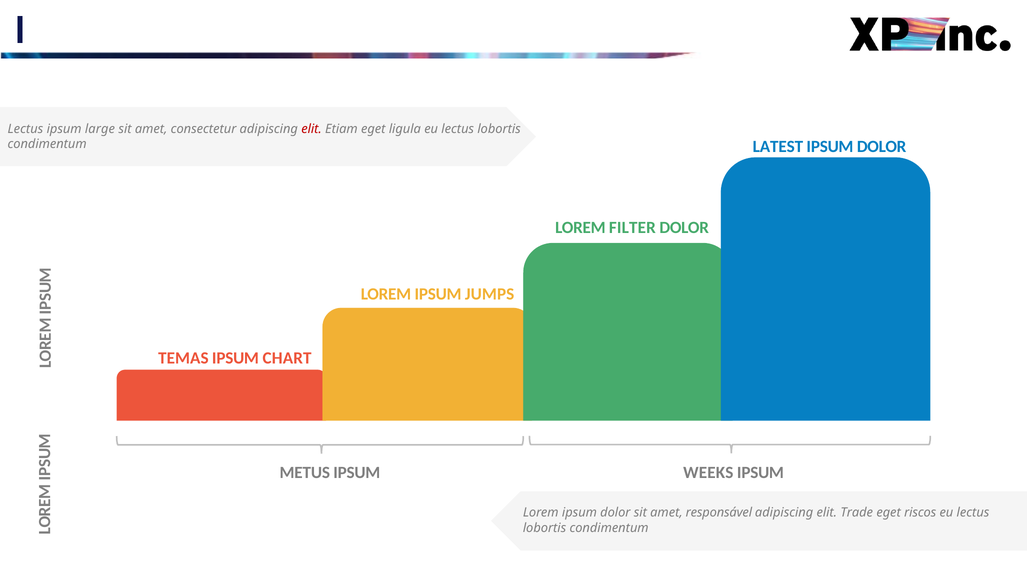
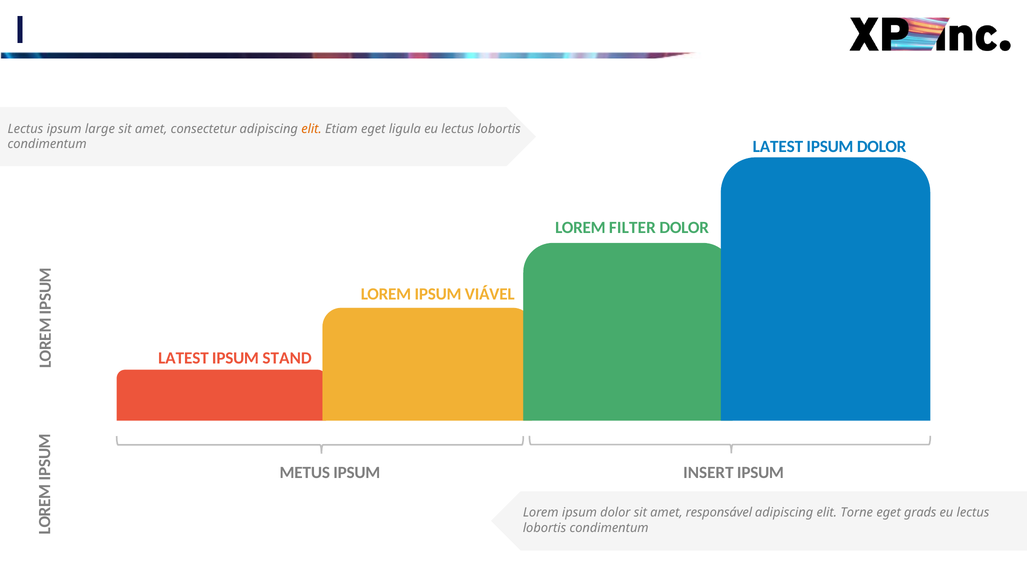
elit at (312, 129) colour: red -> orange
JUMPS: JUMPS -> VIÁVEL
TEMAS at (183, 358): TEMAS -> LATEST
CHART: CHART -> STAND
WEEKS: WEEKS -> INSERT
Trade: Trade -> Torne
riscos: riscos -> grads
